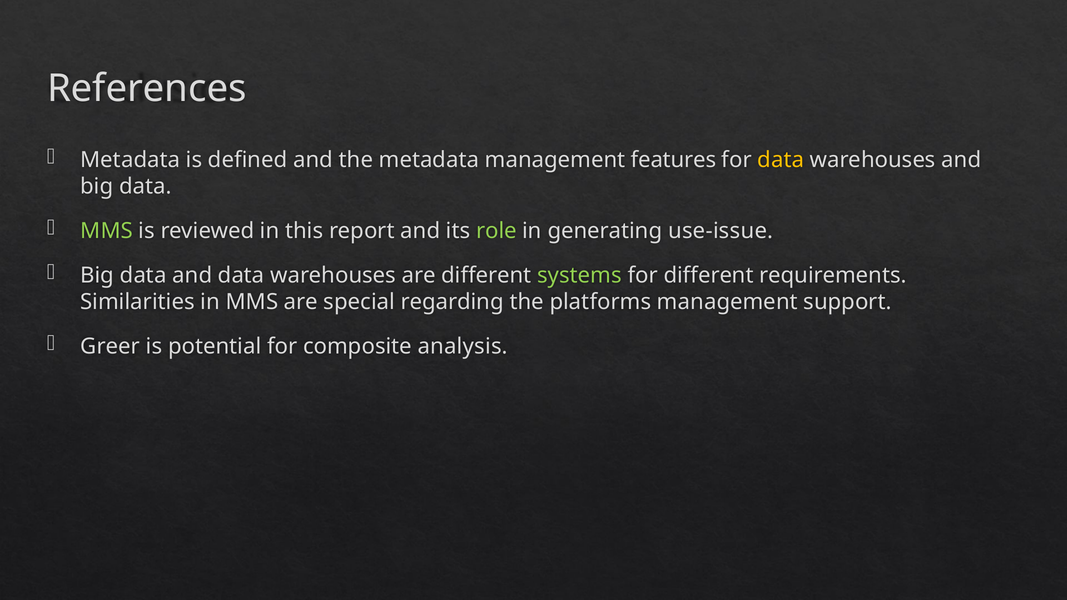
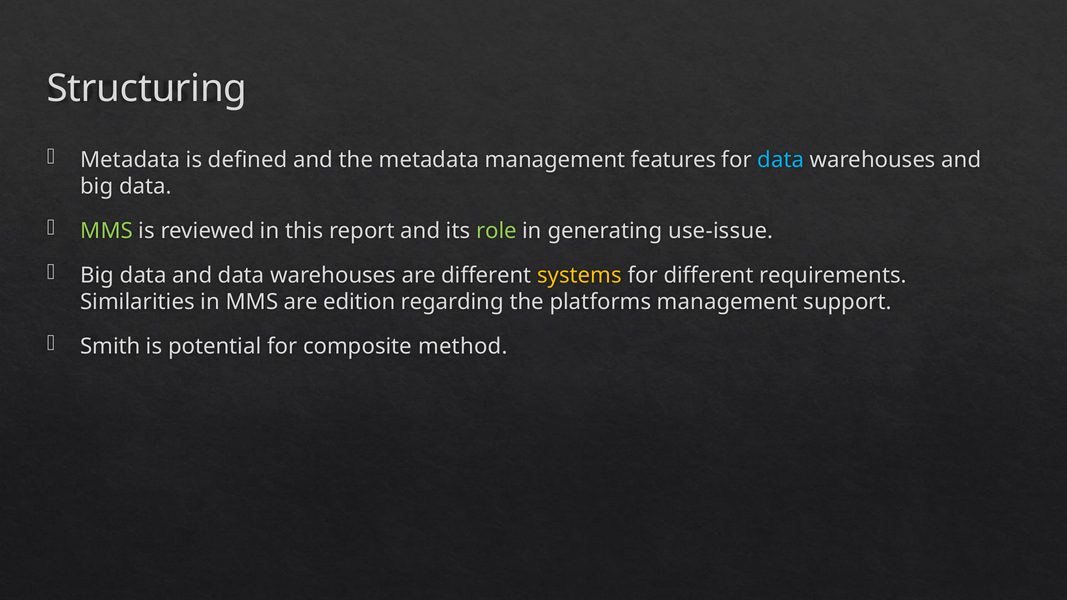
References: References -> Structuring
data at (781, 160) colour: yellow -> light blue
systems colour: light green -> yellow
special: special -> edition
Greer: Greer -> Smith
analysis: analysis -> method
